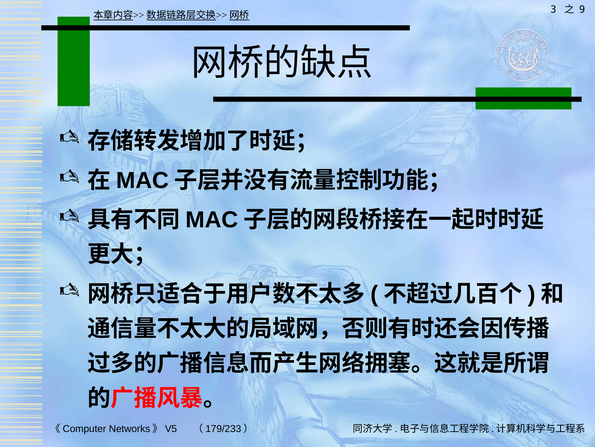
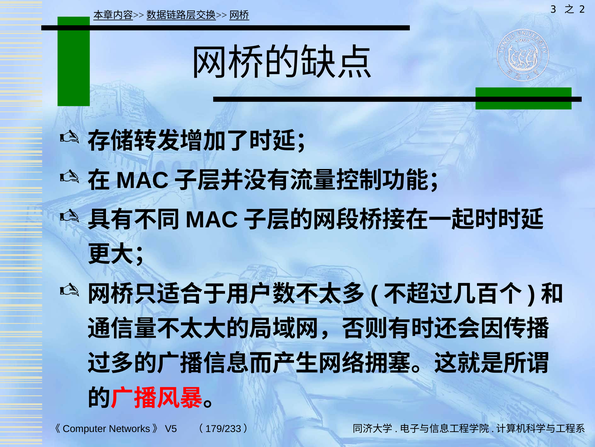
9: 9 -> 2
